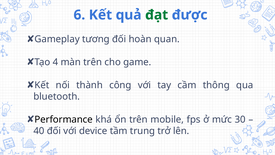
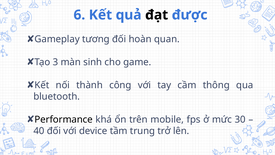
đạt colour: green -> black
4: 4 -> 3
màn trên: trên -> sinh
